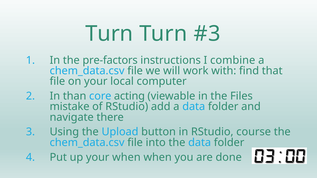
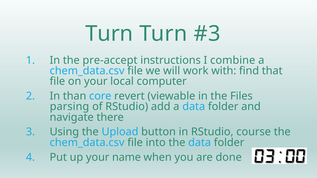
pre-factors: pre-factors -> pre-accept
acting: acting -> revert
mistake: mistake -> parsing
your when: when -> name
